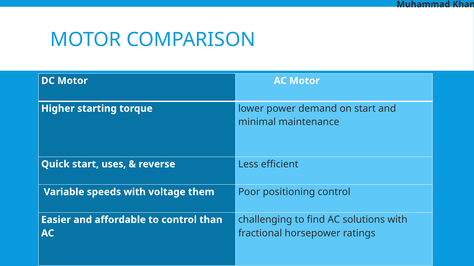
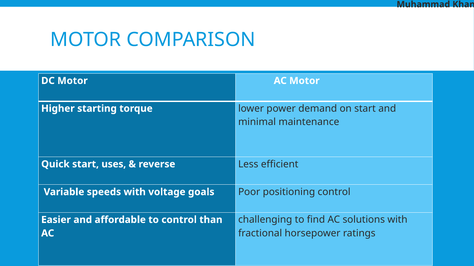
them: them -> goals
